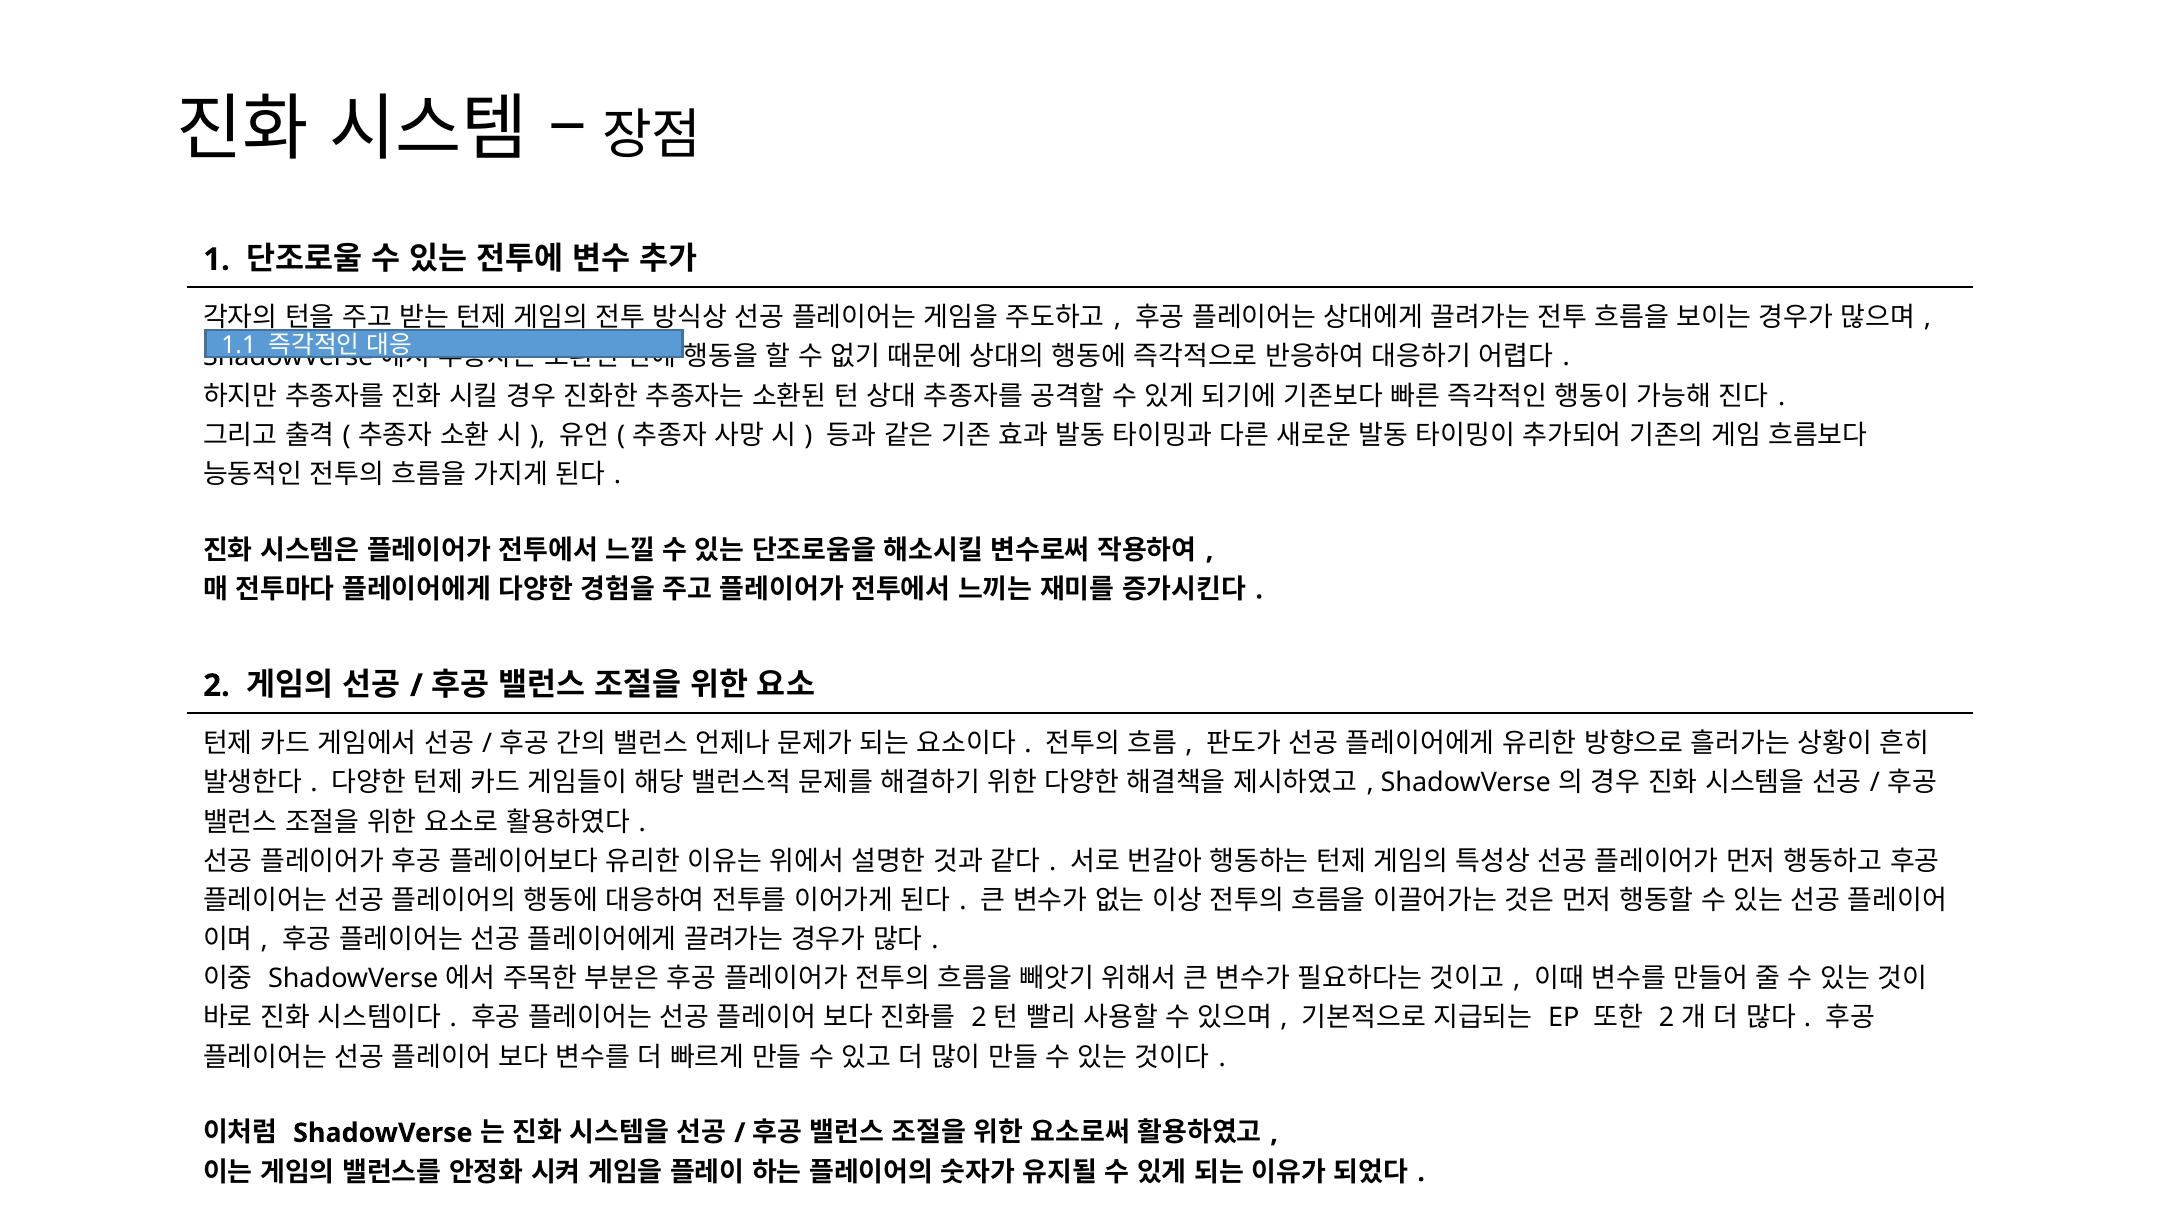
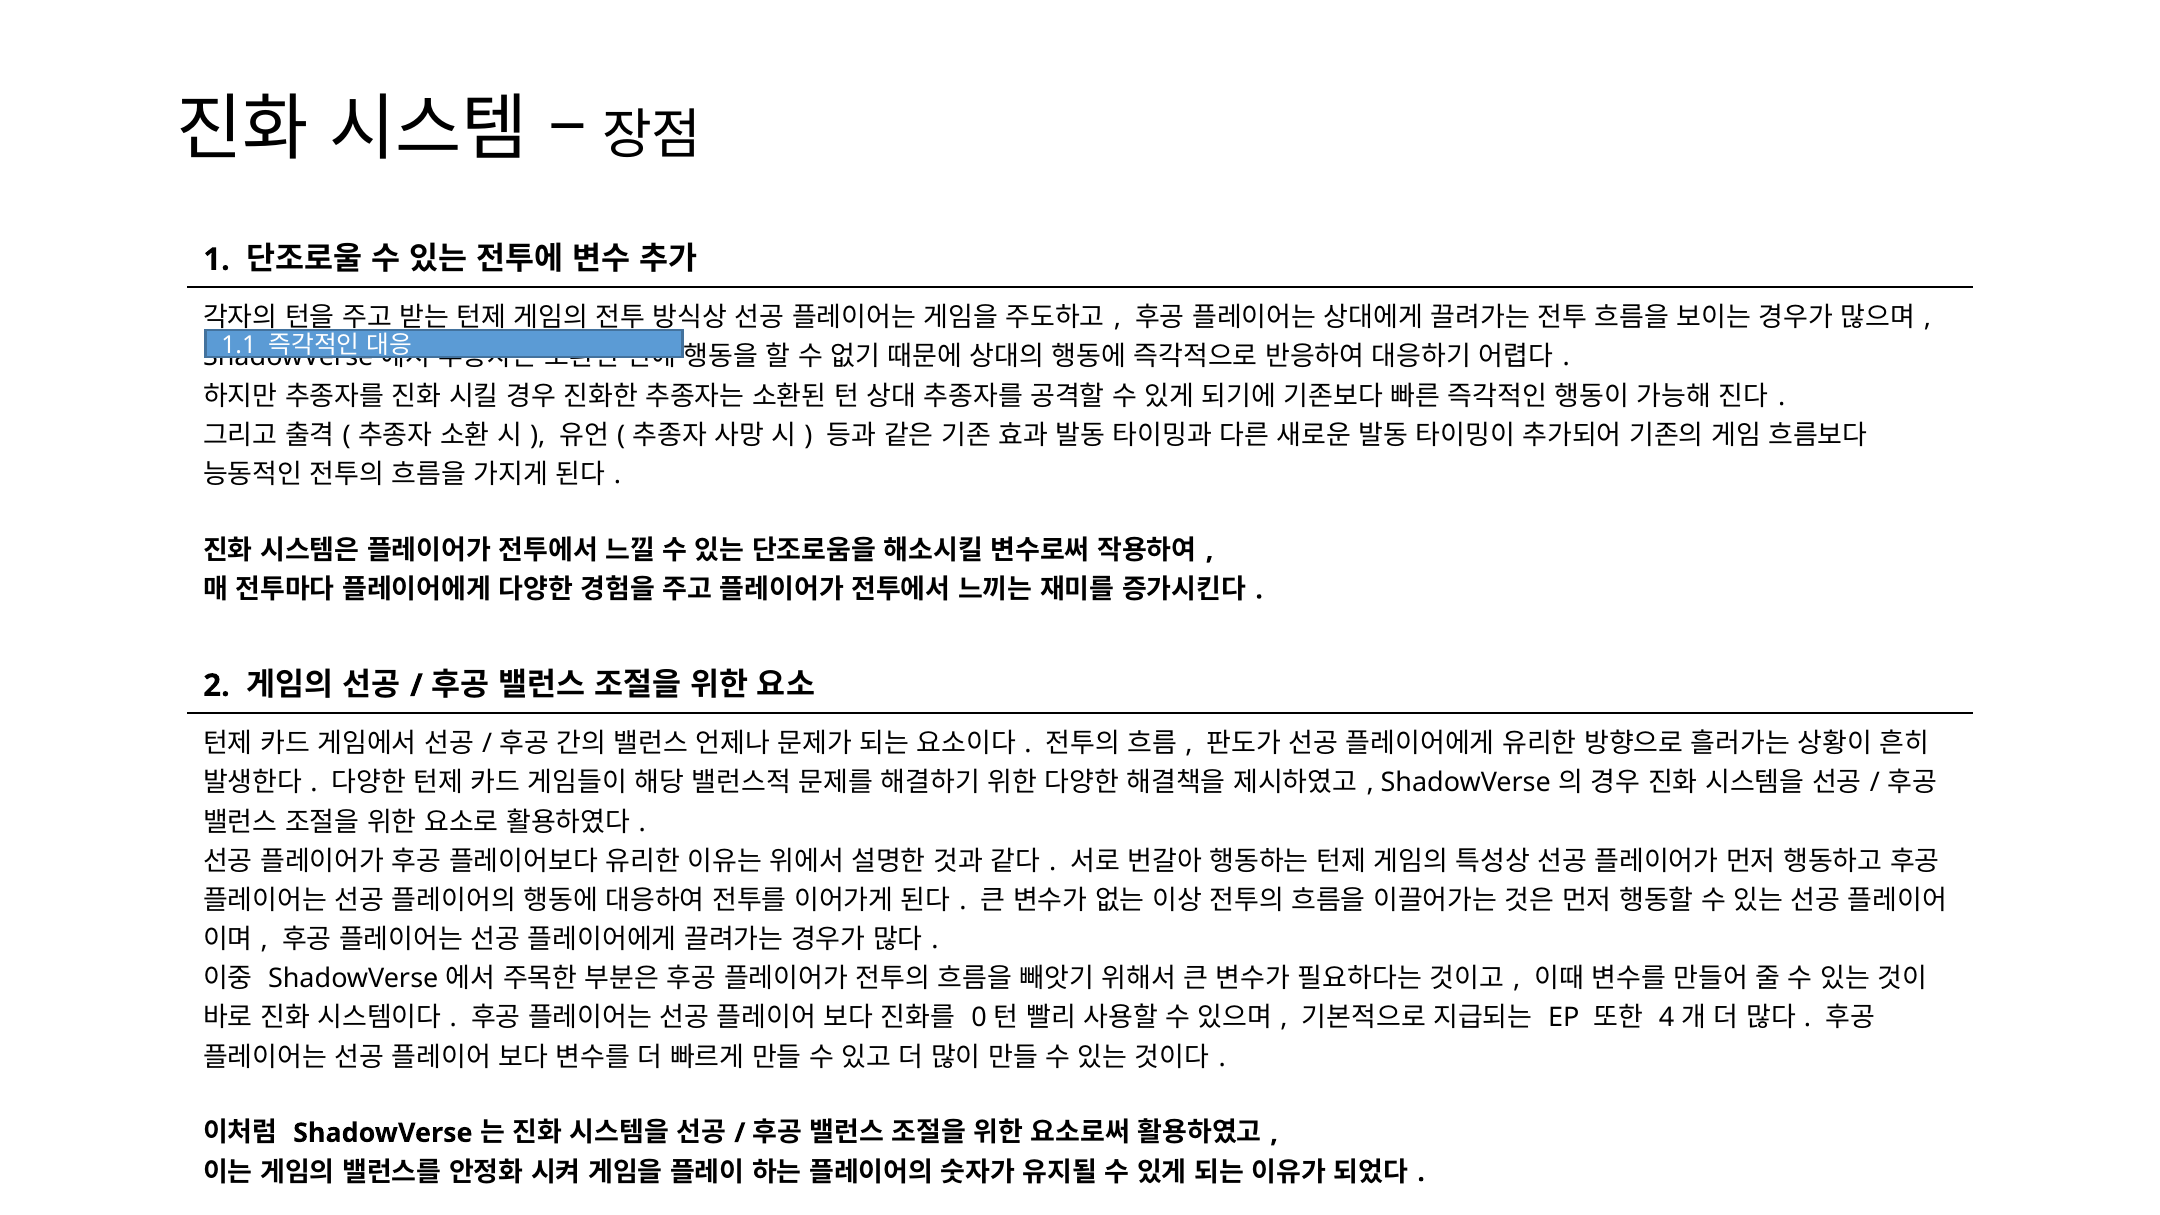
2 at (979, 1018): 2 -> 0
2 at (1667, 1018): 2 -> 4
